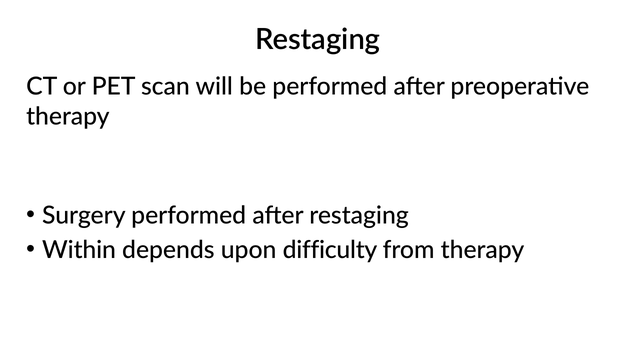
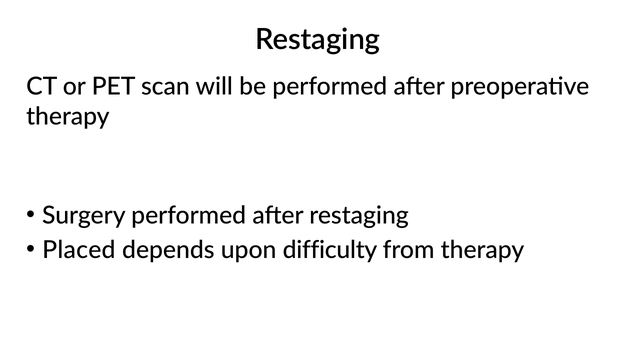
Within: Within -> Placed
